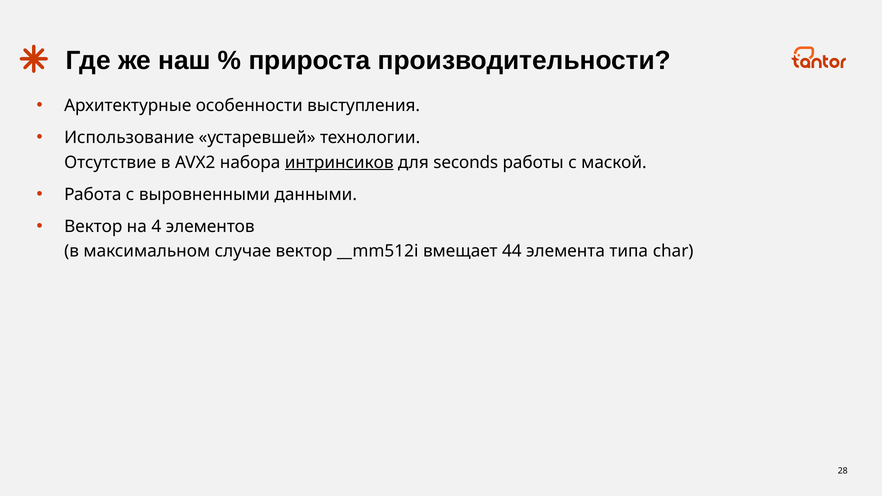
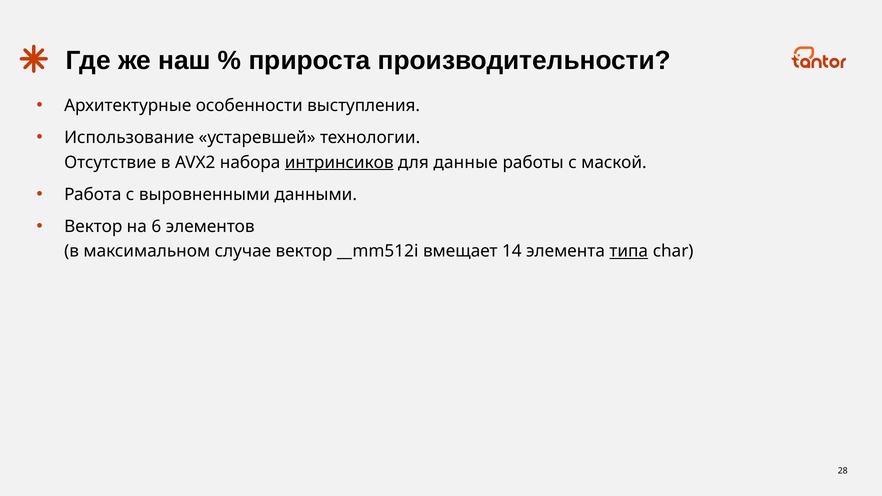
seconds: seconds -> данные
4: 4 -> 6
44: 44 -> 14
типа underline: none -> present
